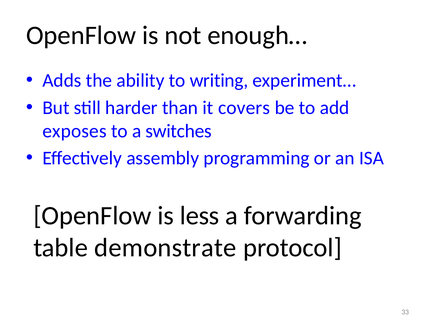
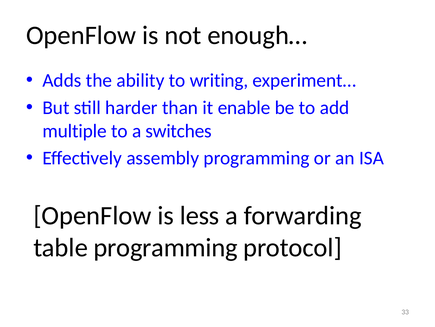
covers: covers -> enable
exposes: exposes -> multiple
table demonstrate: demonstrate -> programming
